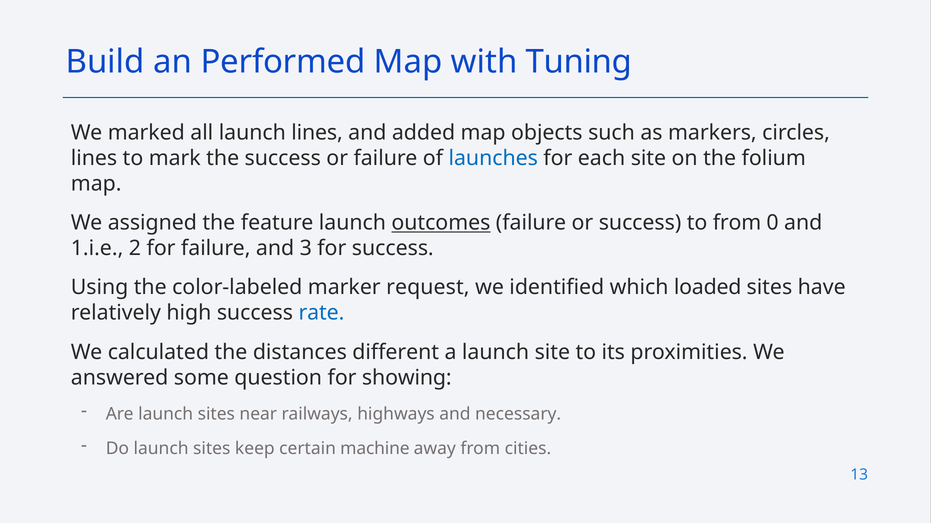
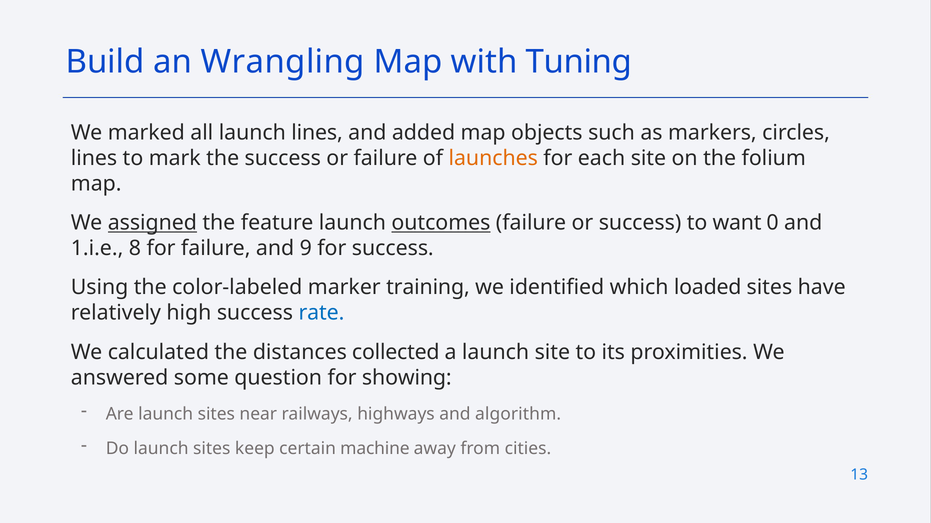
Performed: Performed -> Wrangling
launches colour: blue -> orange
assigned underline: none -> present
to from: from -> want
2: 2 -> 8
3: 3 -> 9
request: request -> training
different: different -> collected
necessary: necessary -> algorithm
